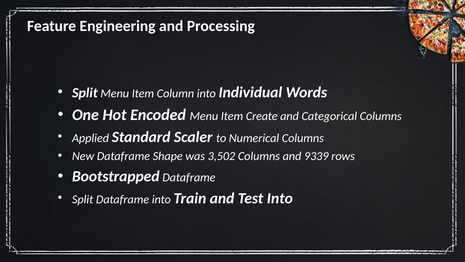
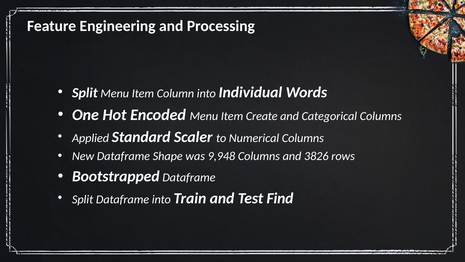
3,502: 3,502 -> 9,948
9339: 9339 -> 3826
Test Into: Into -> Find
